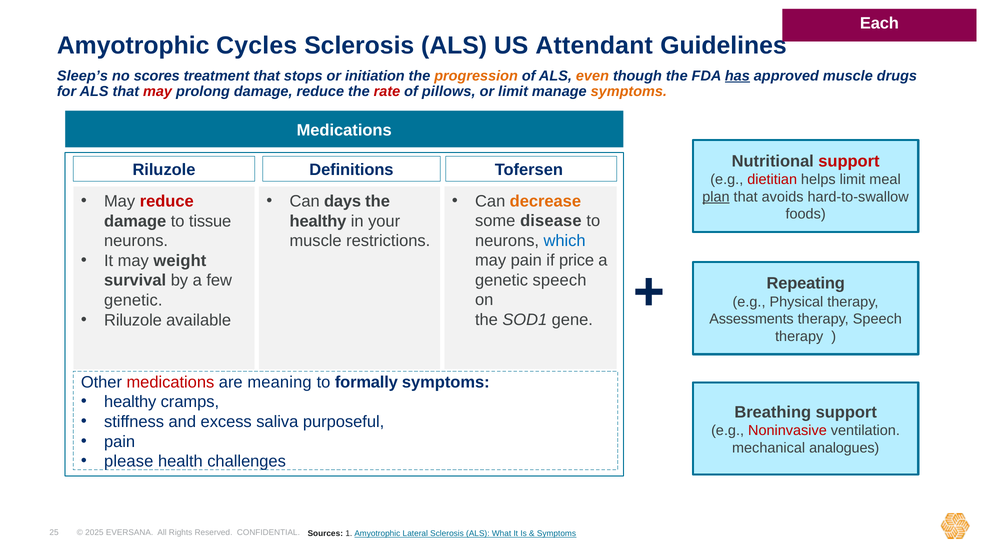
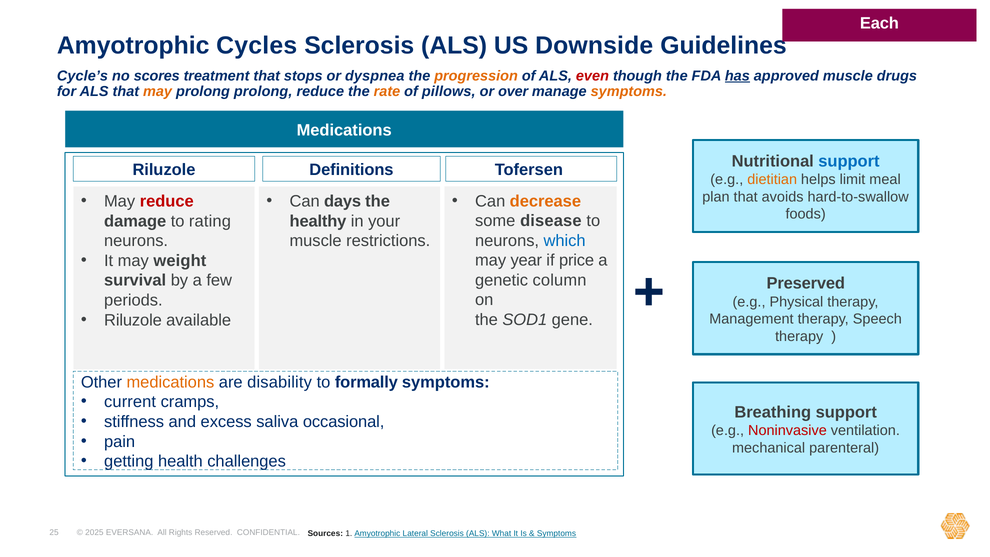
Attendant: Attendant -> Downside
Sleep’s: Sleep’s -> Cycle’s
initiation: initiation -> dyspnea
even colour: orange -> red
may at (158, 91) colour: red -> orange
prolong damage: damage -> prolong
rate colour: red -> orange
or limit: limit -> over
support at (849, 161) colour: red -> blue
dietitian colour: red -> orange
plan underline: present -> none
tissue: tissue -> rating
may pain: pain -> year
genetic speech: speech -> column
Repeating: Repeating -> Preserved
genetic at (133, 300): genetic -> periods
Assessments: Assessments -> Management
medications at (170, 382) colour: red -> orange
meaning: meaning -> disability
healthy at (130, 402): healthy -> current
purposeful: purposeful -> occasional
analogues: analogues -> parenteral
please: please -> getting
